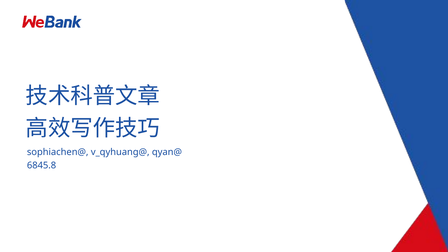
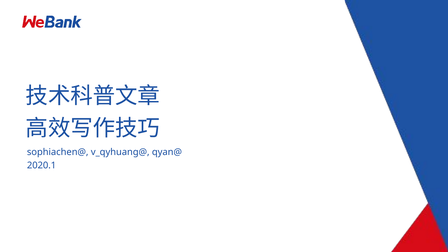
6845.8: 6845.8 -> 2020.1
